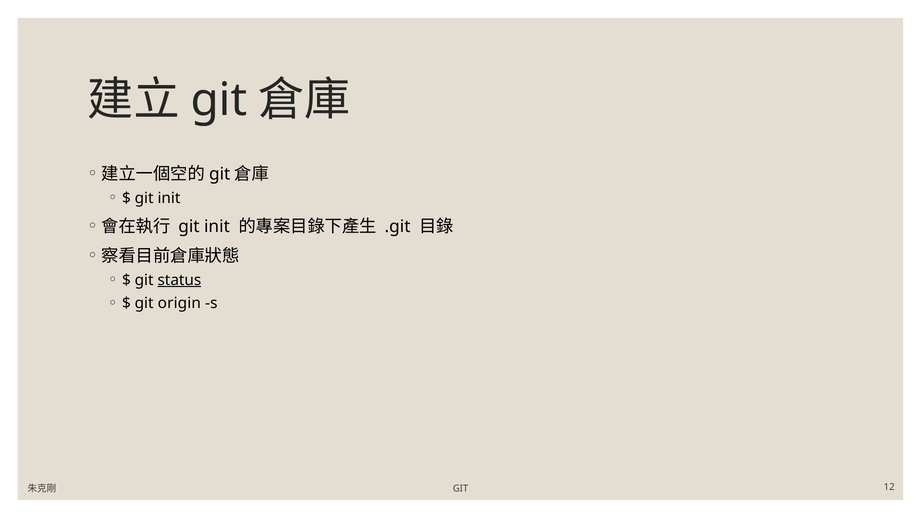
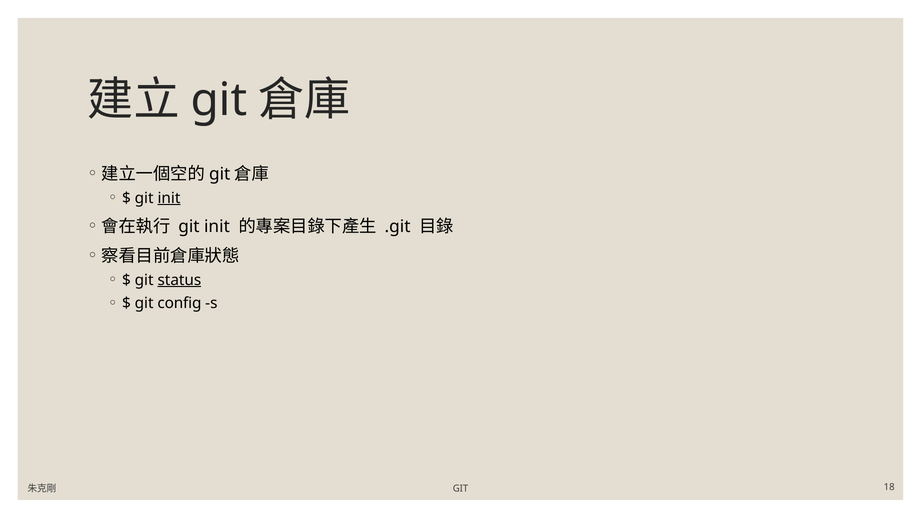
init at (169, 198) underline: none -> present
origin: origin -> config
12: 12 -> 18
